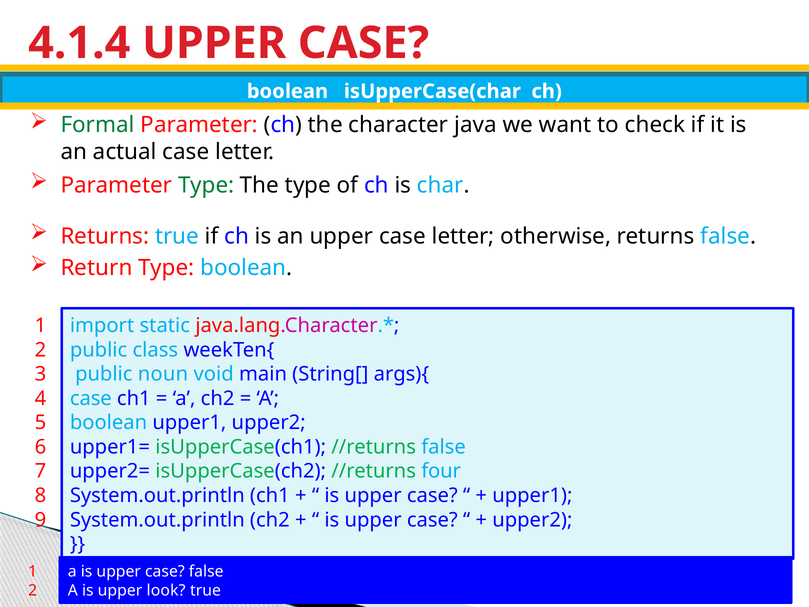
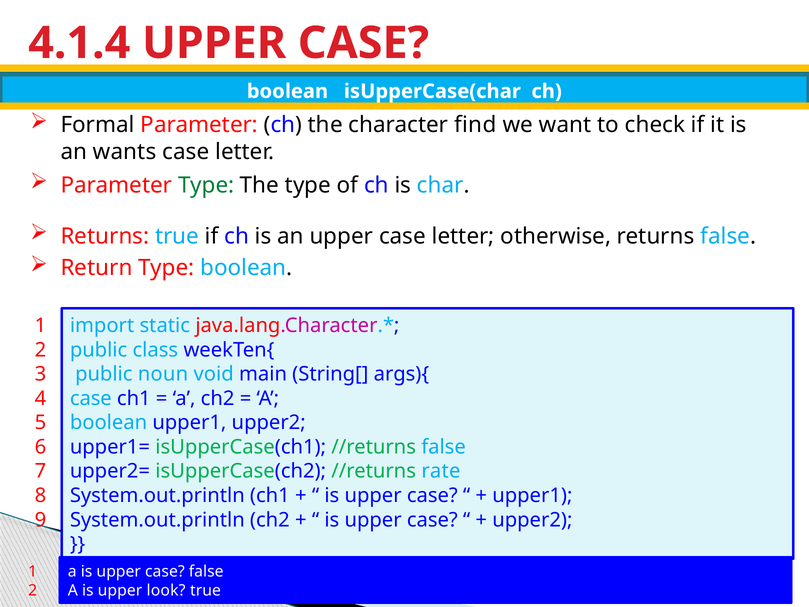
Formal colour: green -> black
java: java -> find
actual: actual -> wants
four: four -> rate
